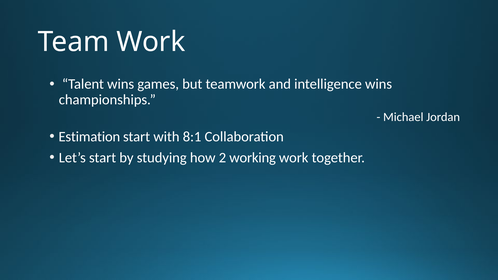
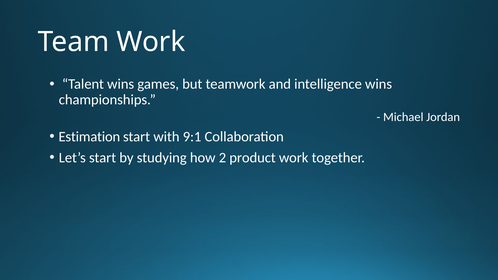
8:1: 8:1 -> 9:1
working: working -> product
